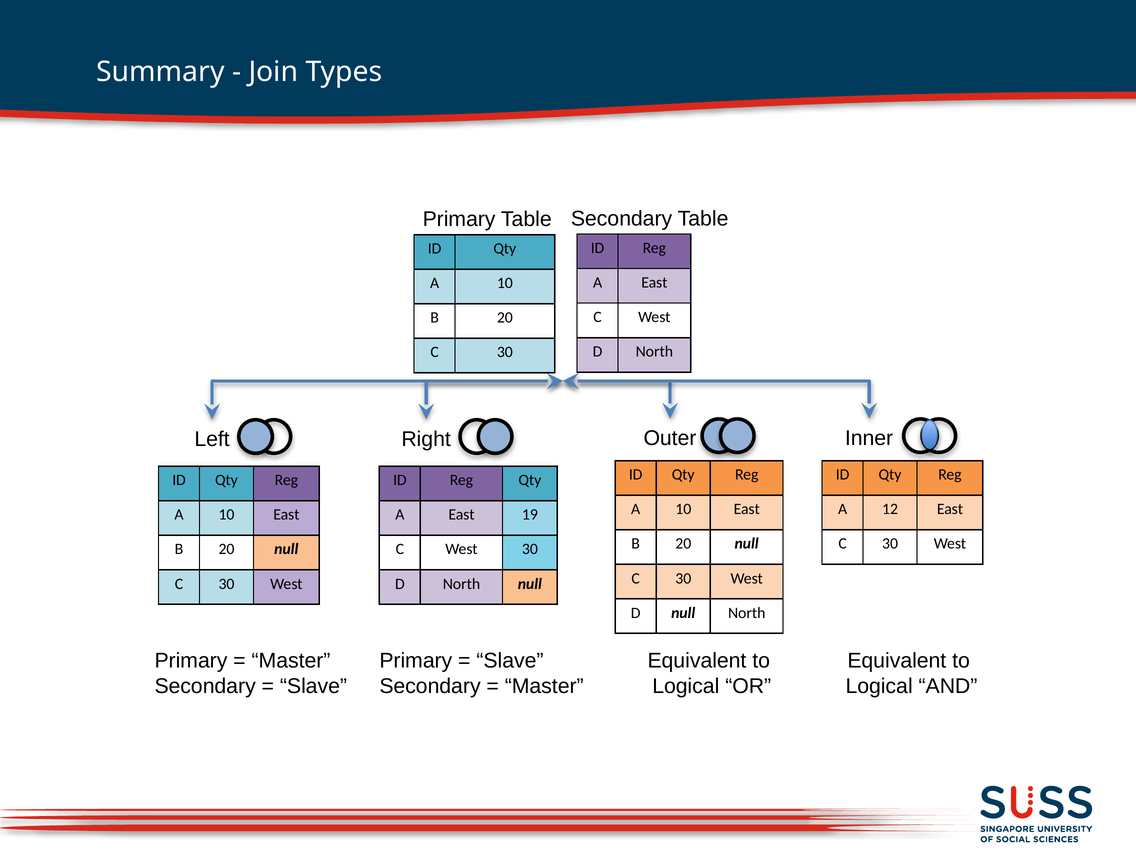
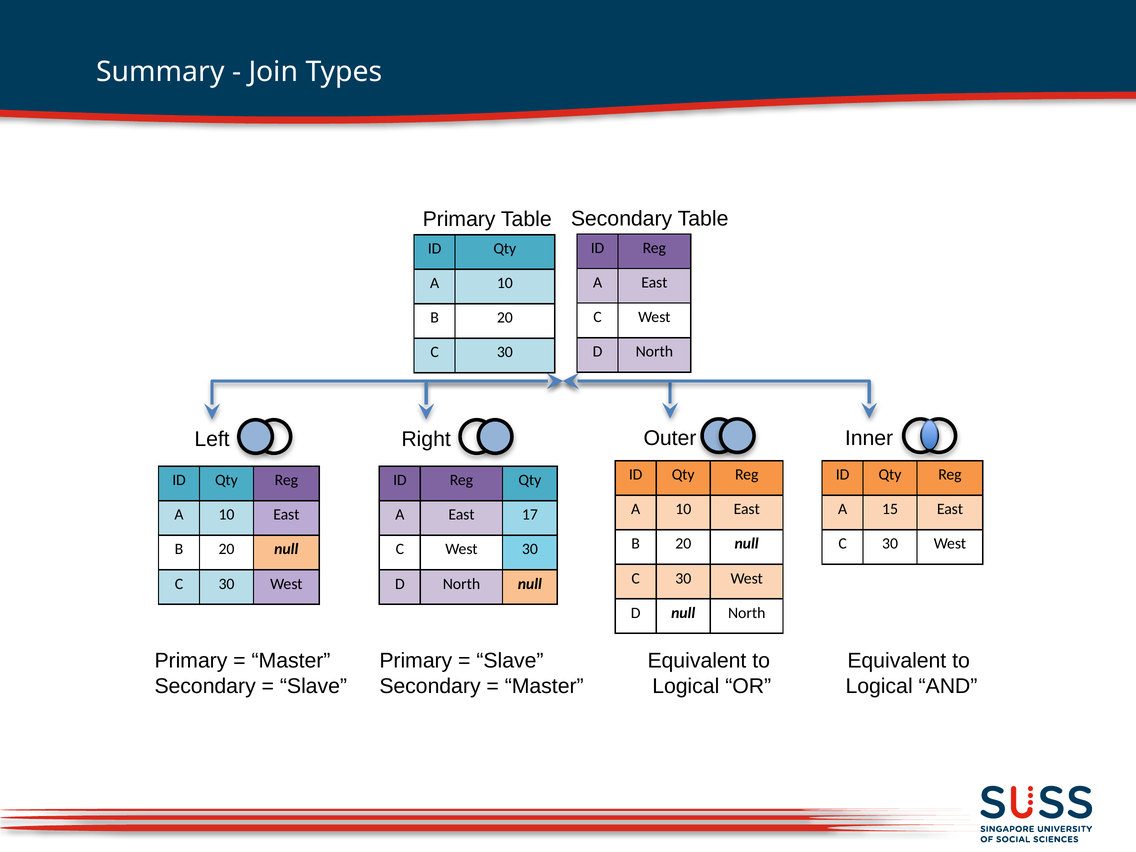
12: 12 -> 15
19: 19 -> 17
